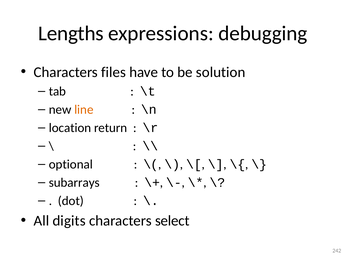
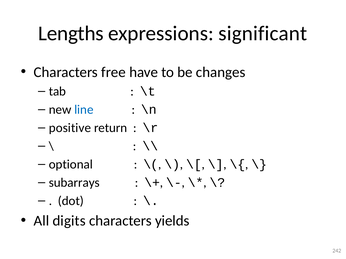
debugging: debugging -> significant
files: files -> free
solution: solution -> changes
line colour: orange -> blue
location: location -> positive
select: select -> yields
